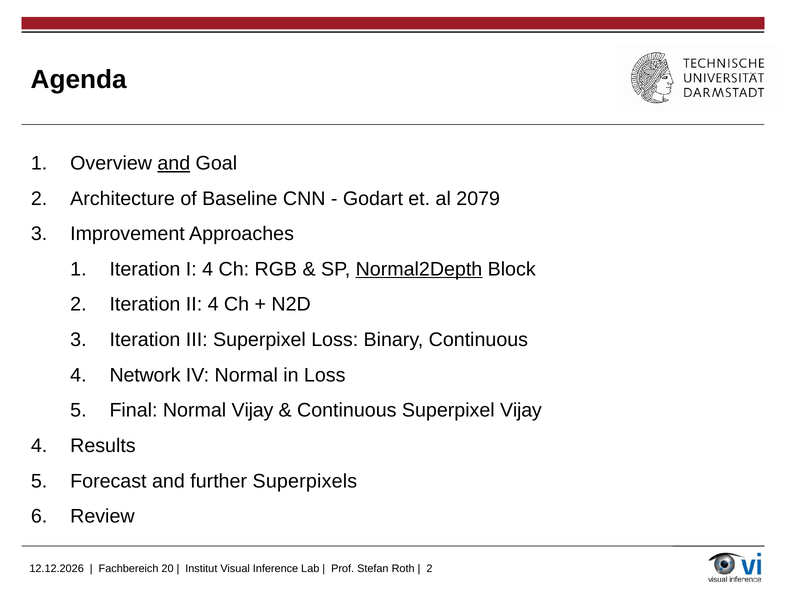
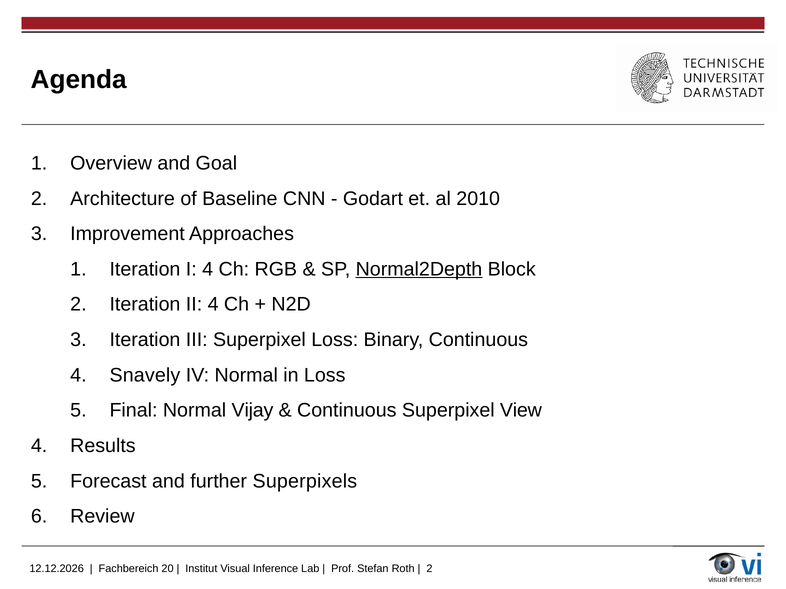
and at (174, 163) underline: present -> none
2079: 2079 -> 2010
Network: Network -> Snavely
Superpixel Vijay: Vijay -> View
